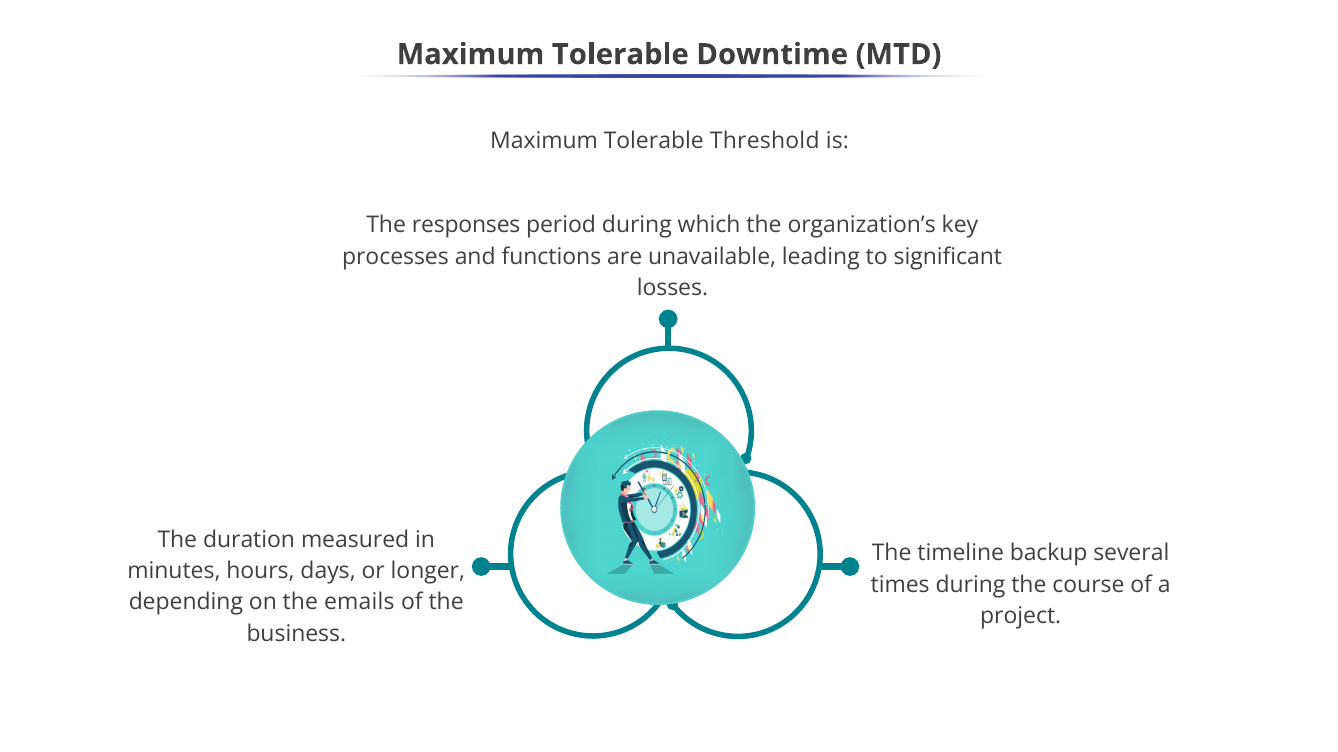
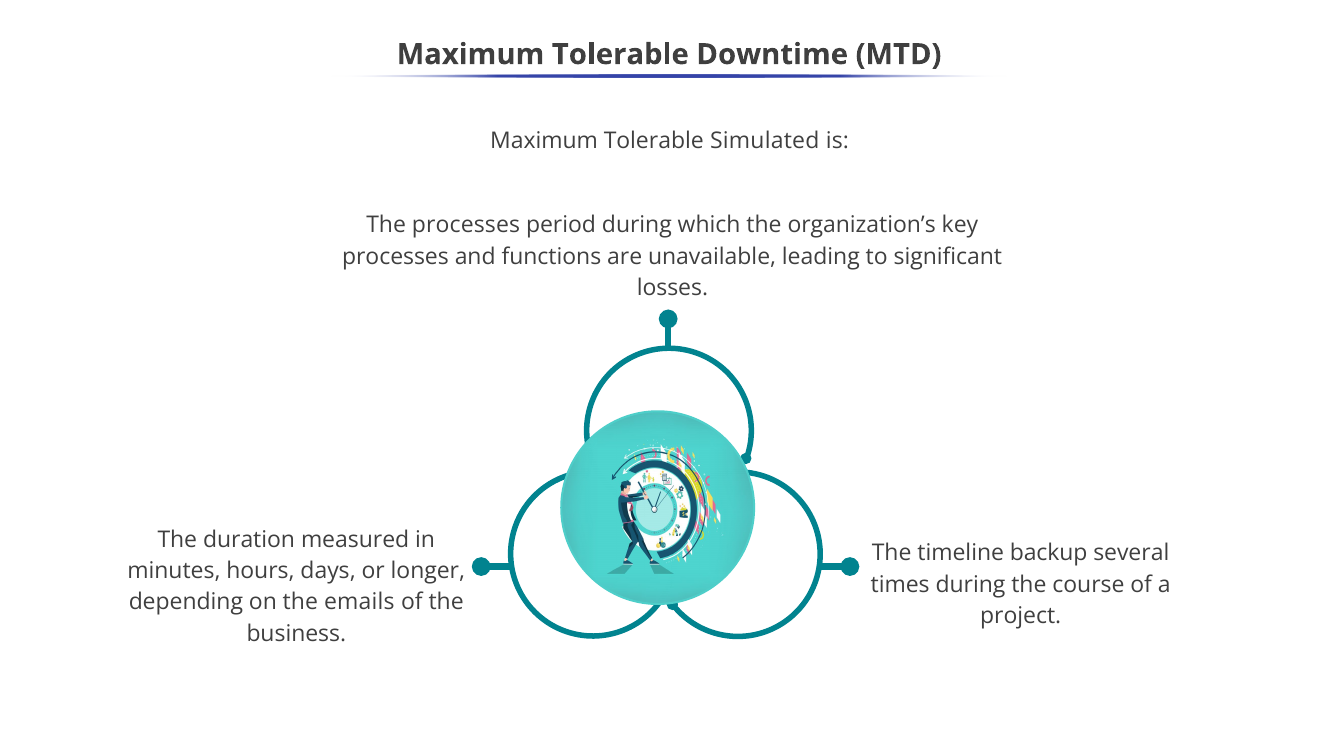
Threshold: Threshold -> Simulated
The responses: responses -> processes
